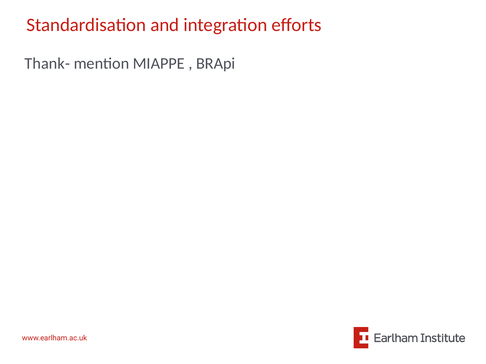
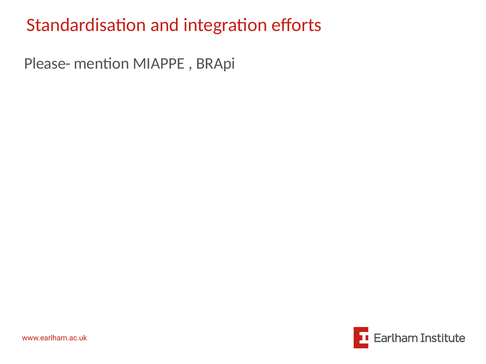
Thank-: Thank- -> Please-
